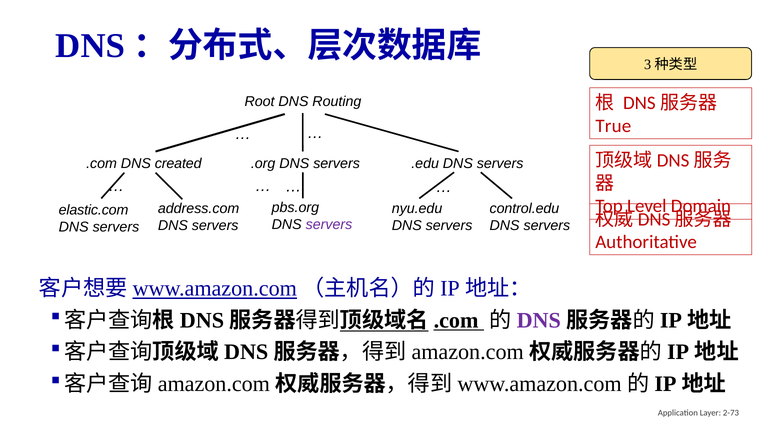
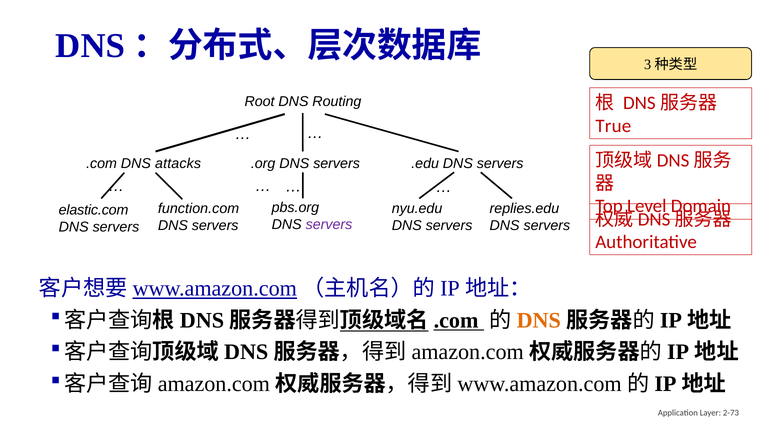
created: created -> attacks
address.com: address.com -> function.com
control.edu: control.edu -> replies.edu
DNS at (539, 320) colour: purple -> orange
